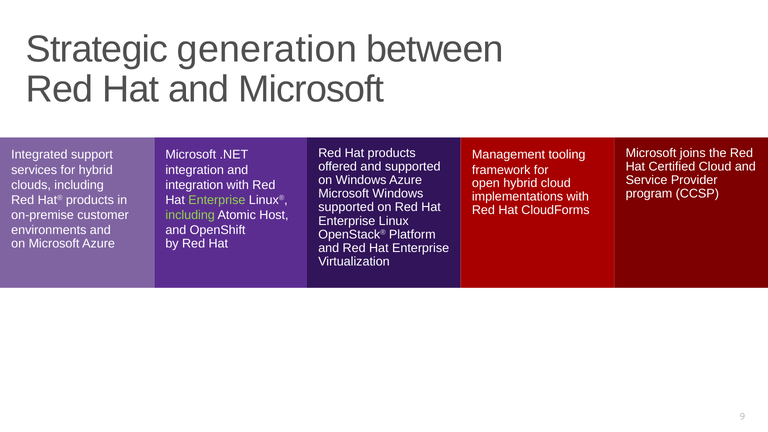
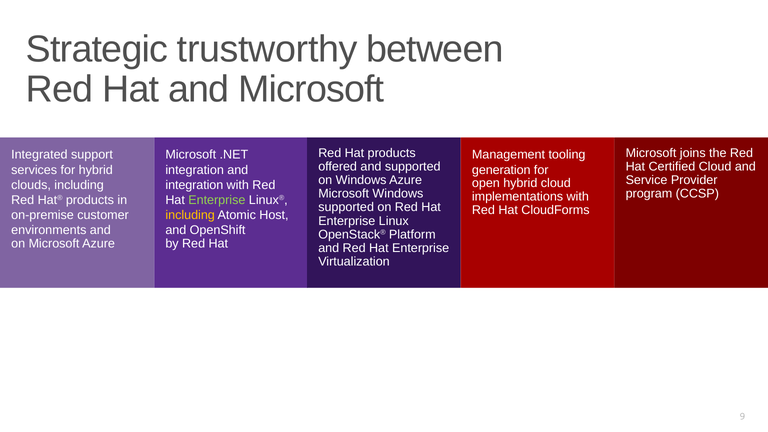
generation: generation -> trustworthy
framework: framework -> generation
including at (190, 215) colour: light green -> yellow
